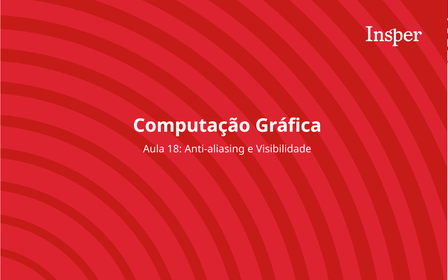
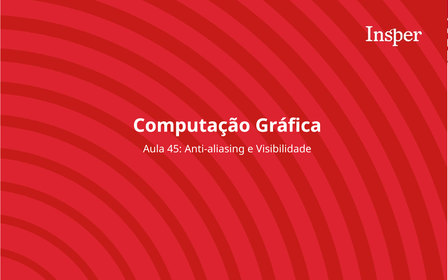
18: 18 -> 45
